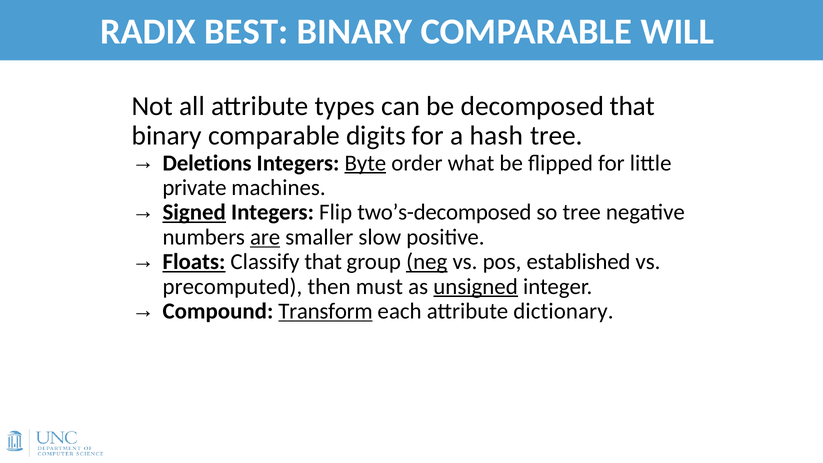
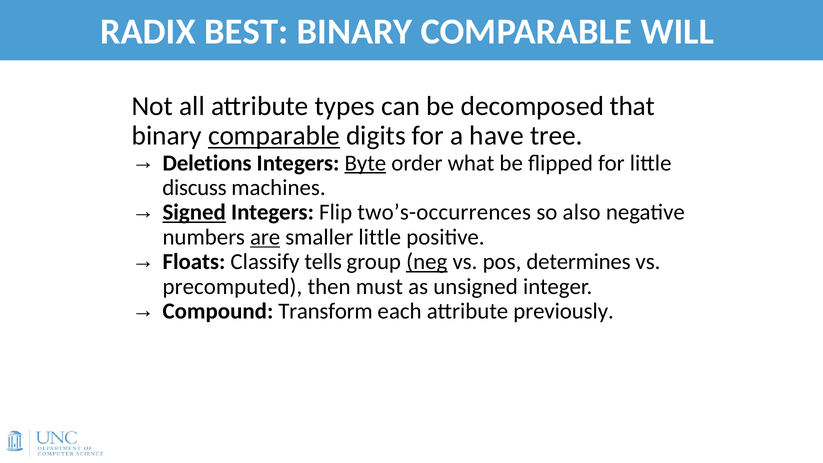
comparable at (274, 136) underline: none -> present
hash: hash -> have
private: private -> discuss
two’s-decomposed: two’s-decomposed -> two’s-occurrences
so tree: tree -> also
smaller slow: slow -> little
Floats underline: present -> none
Classify that: that -> tells
established: established -> determines
unsigned underline: present -> none
Transform underline: present -> none
dictionary: dictionary -> previously
